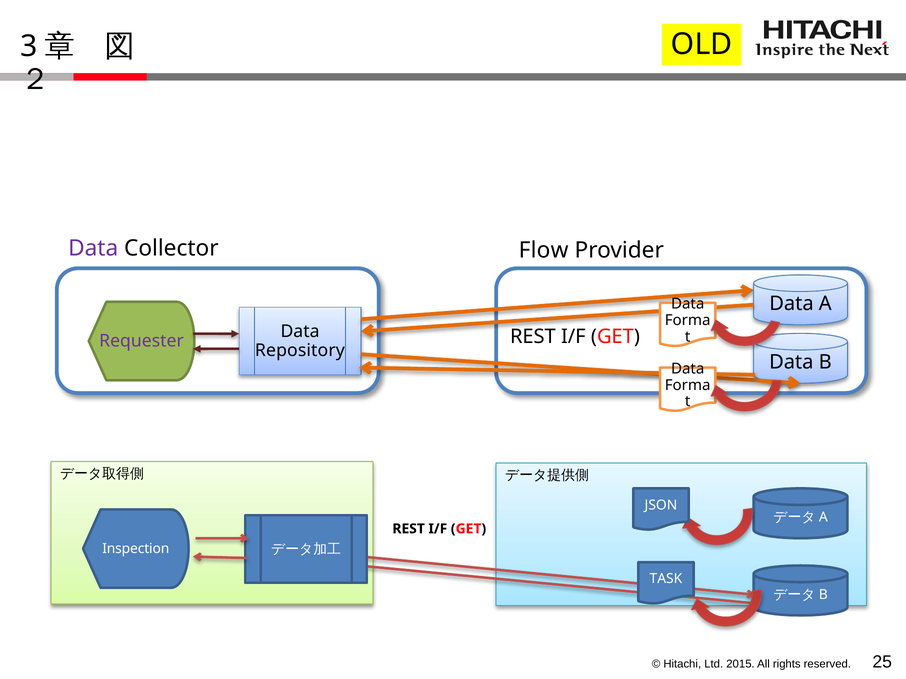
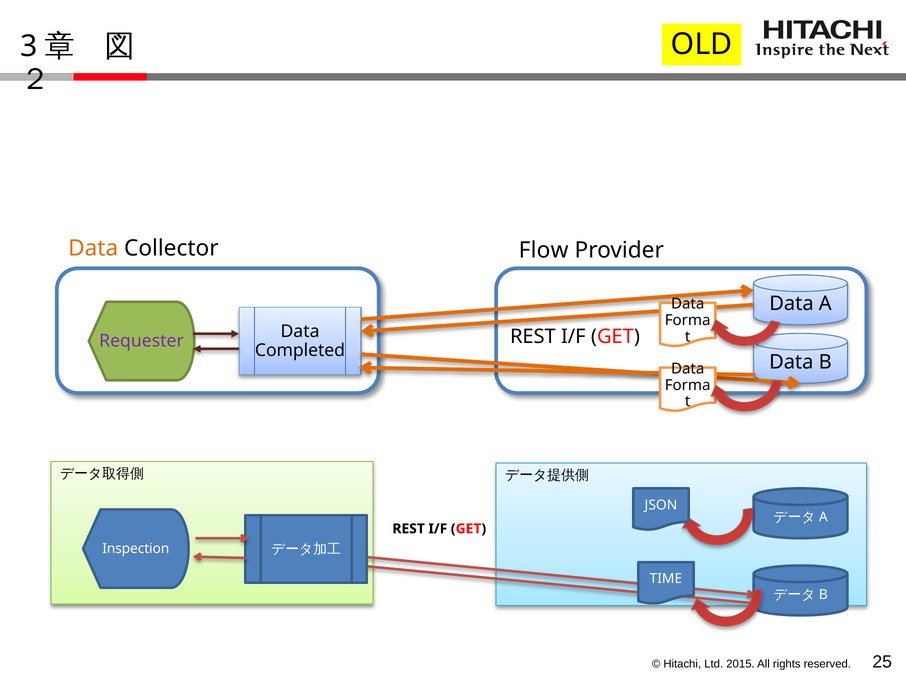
Data at (93, 249) colour: purple -> orange
Repository: Repository -> Completed
TASK: TASK -> TIME
